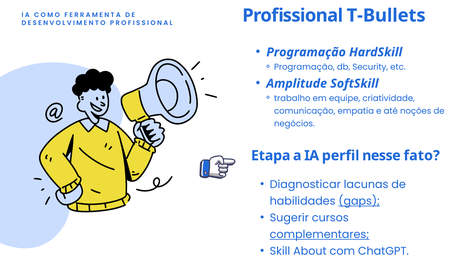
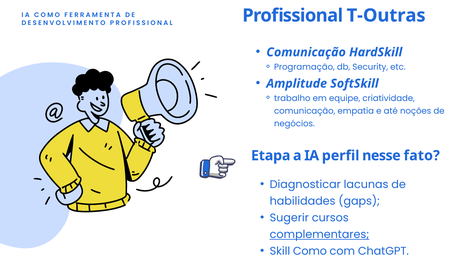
T-Bullets: T-Bullets -> T-Outras
Programação at (306, 52): Programação -> Comunicação
gaps underline: present -> none
Skill About: About -> Como
